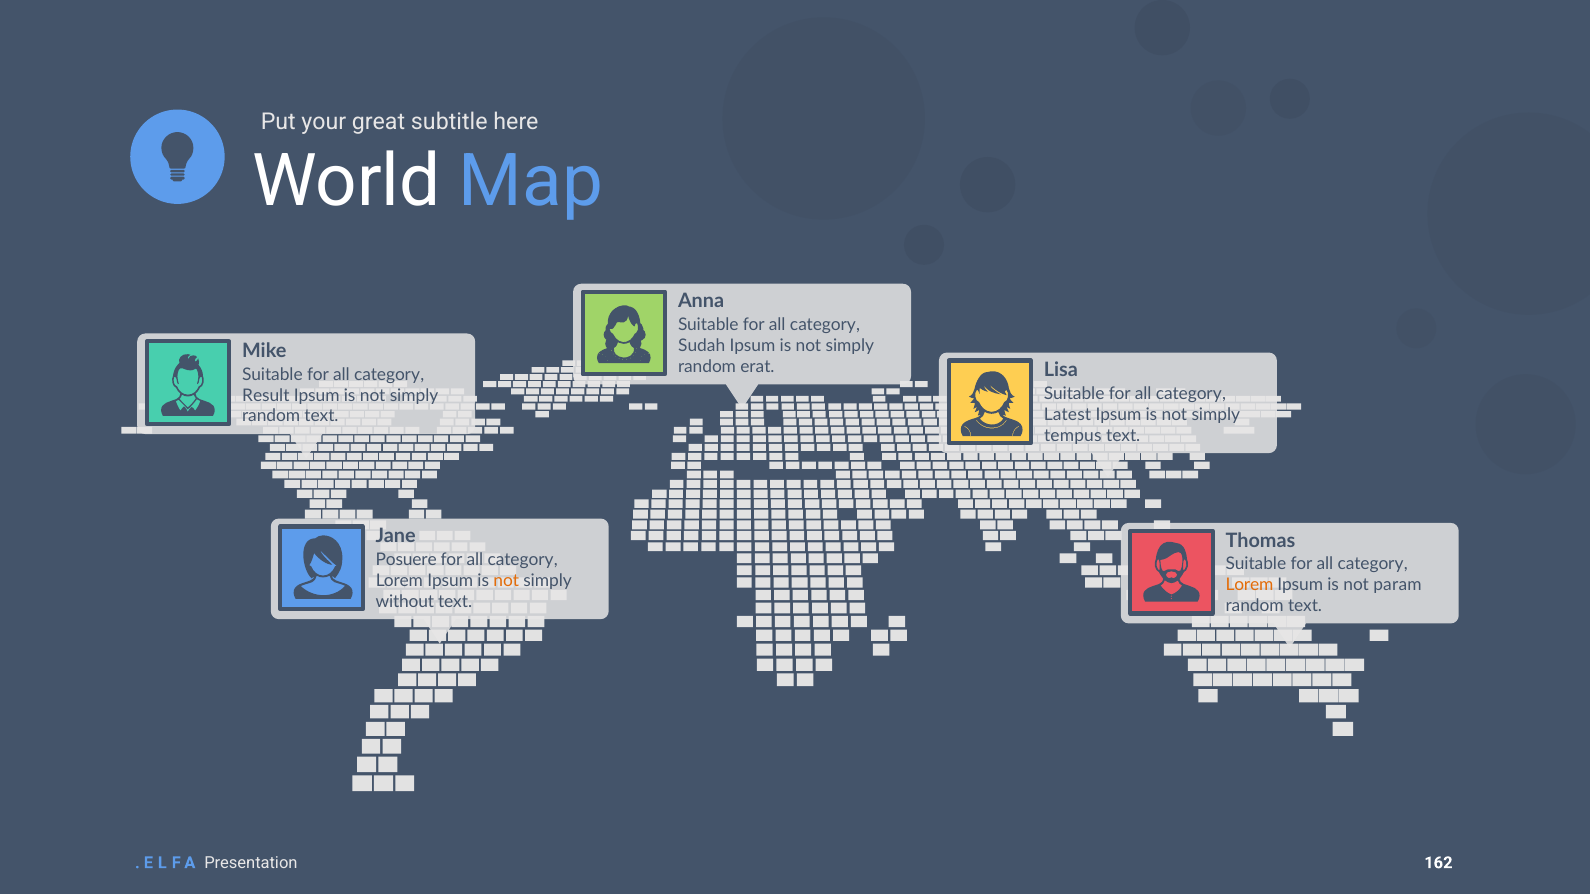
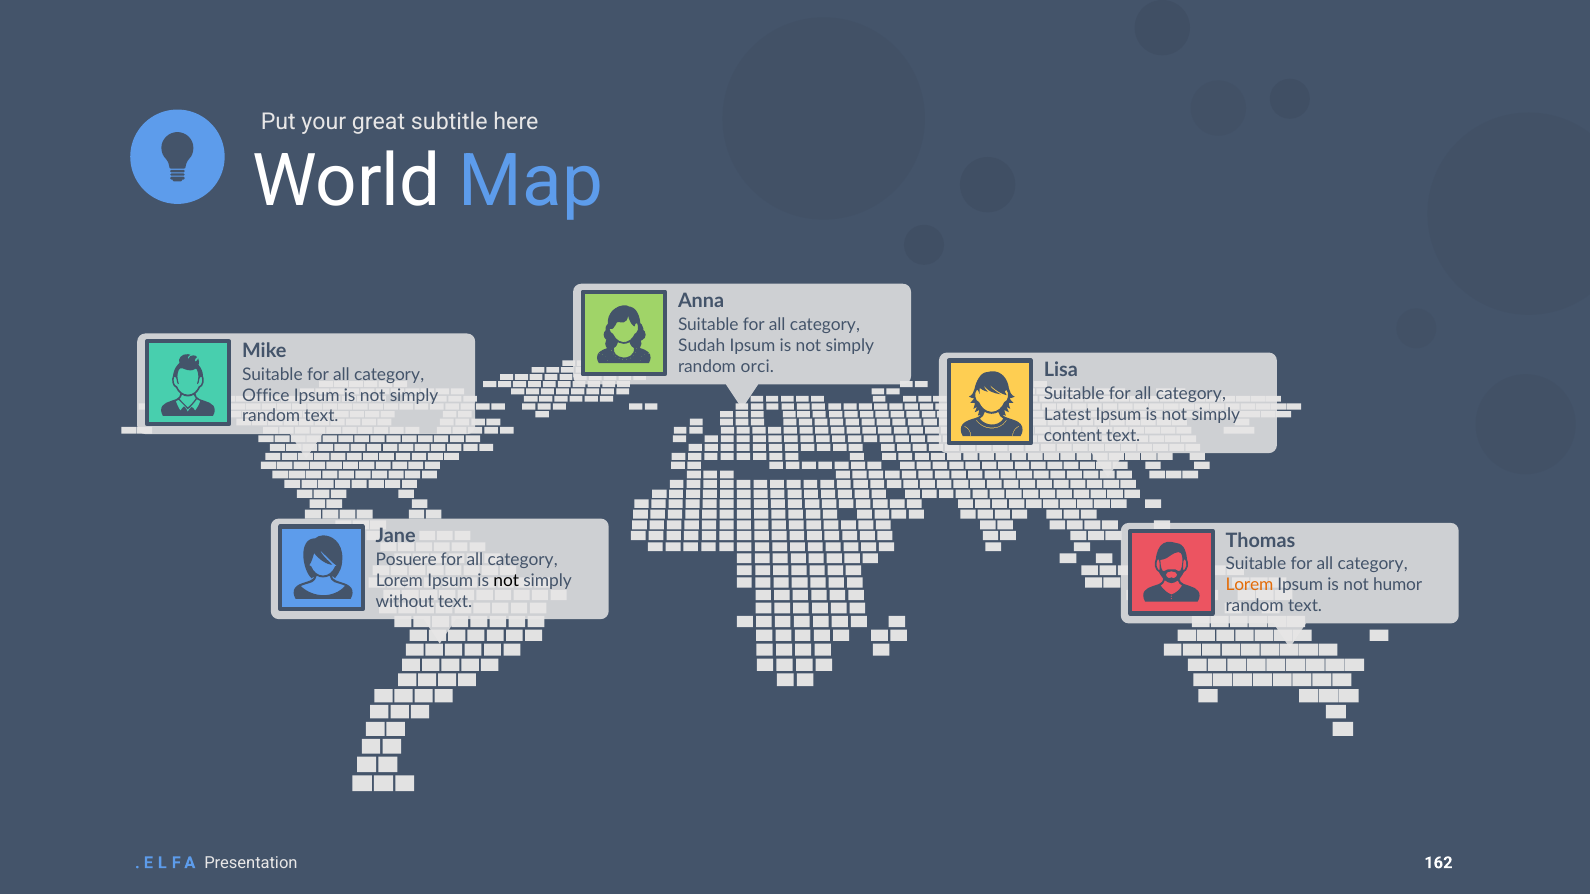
erat: erat -> orci
Result: Result -> Office
tempus: tempus -> content
not at (506, 581) colour: orange -> black
param: param -> humor
